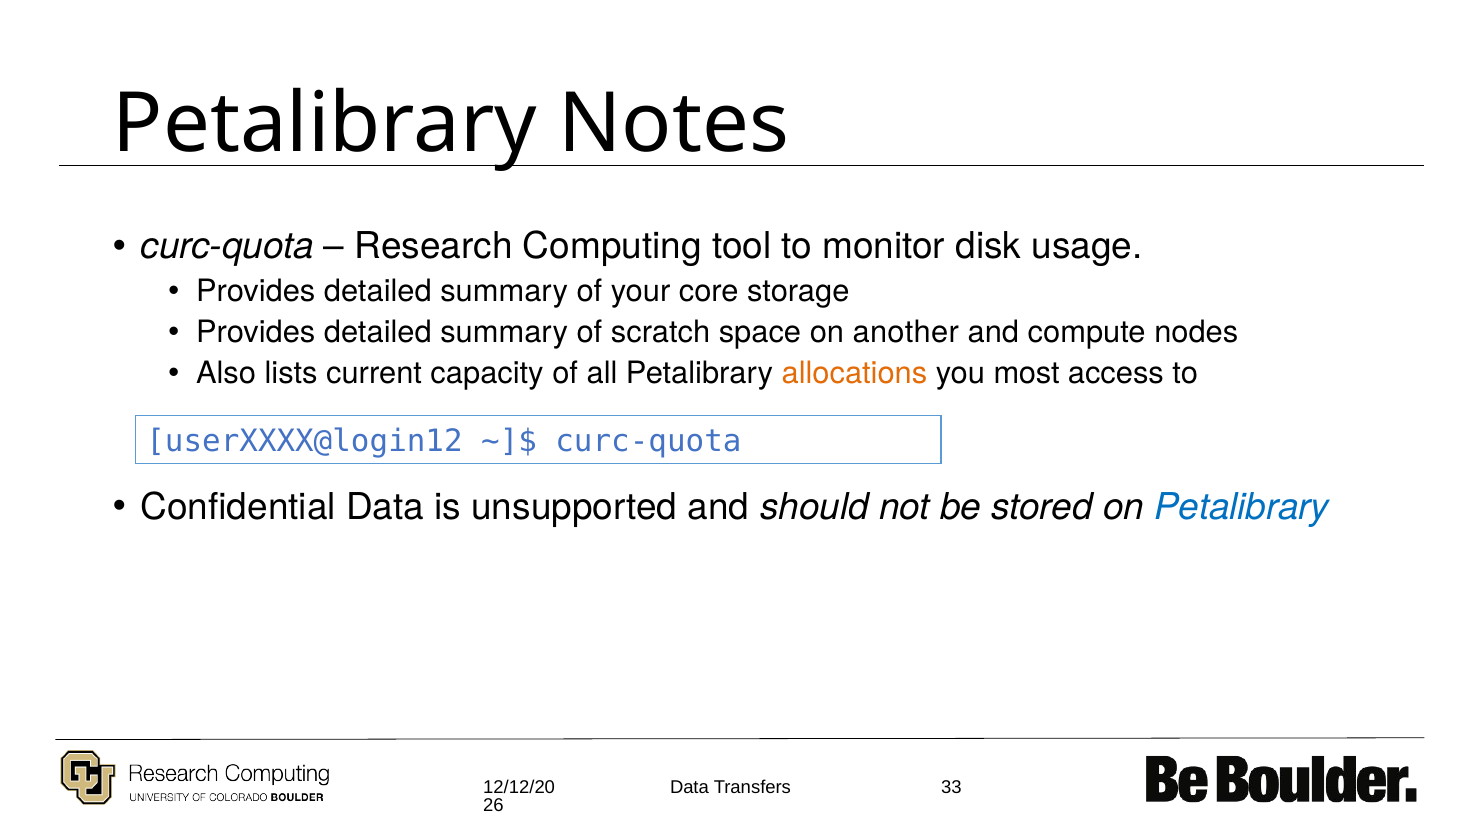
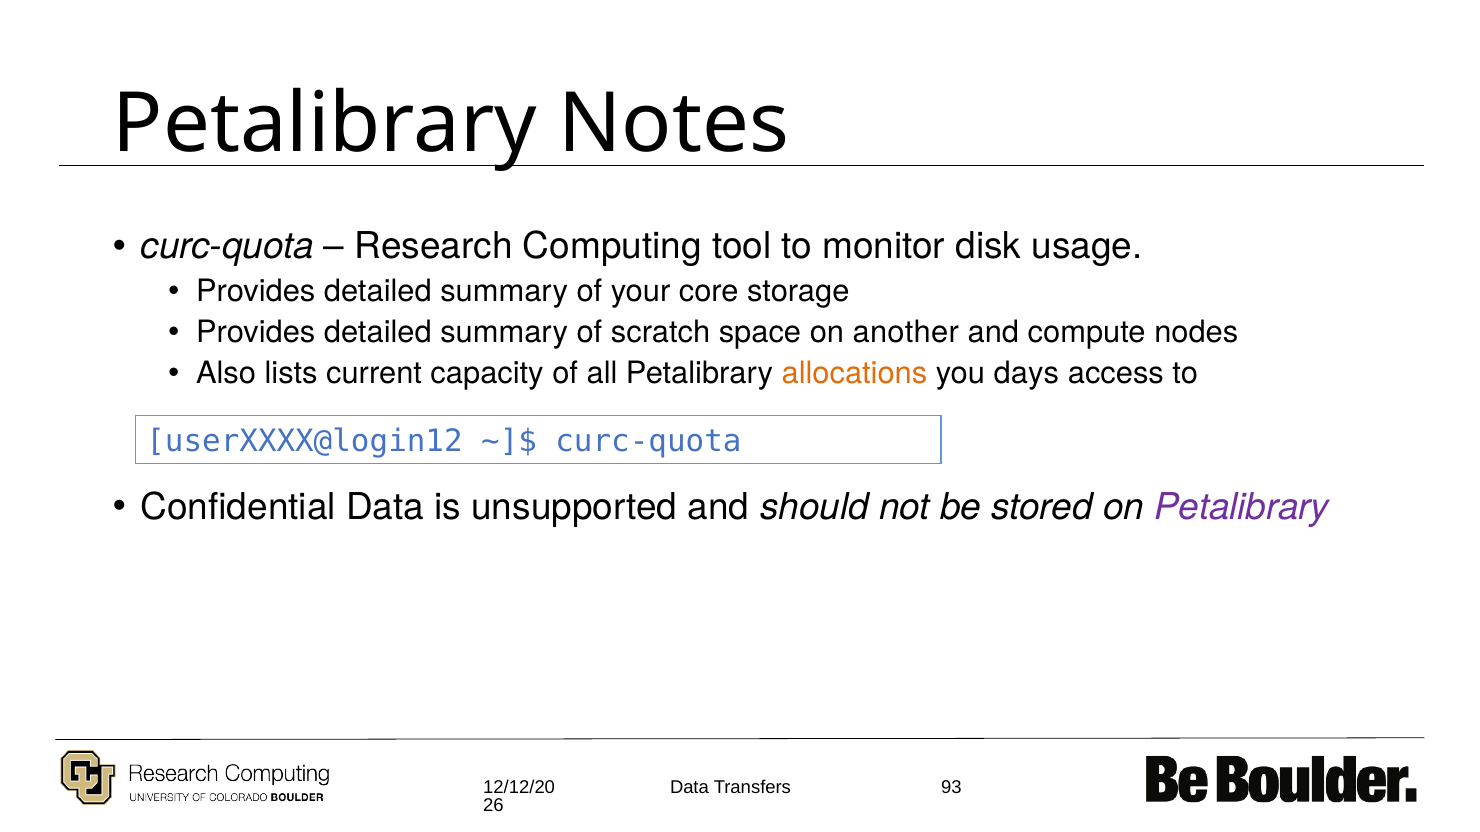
most: most -> days
Petalibrary at (1242, 507) colour: blue -> purple
33: 33 -> 93
